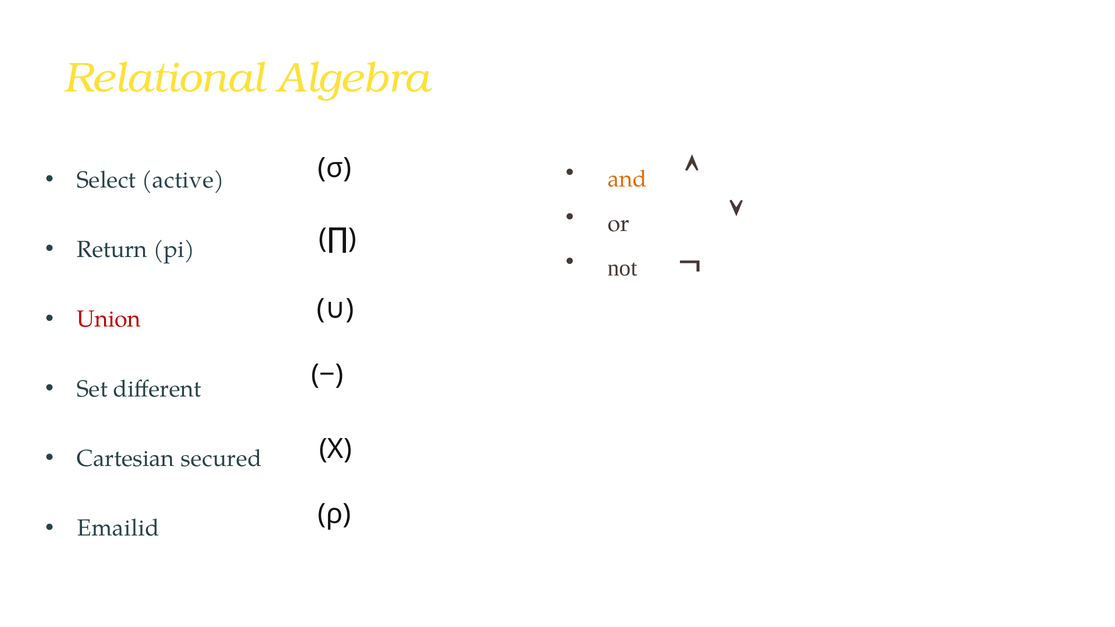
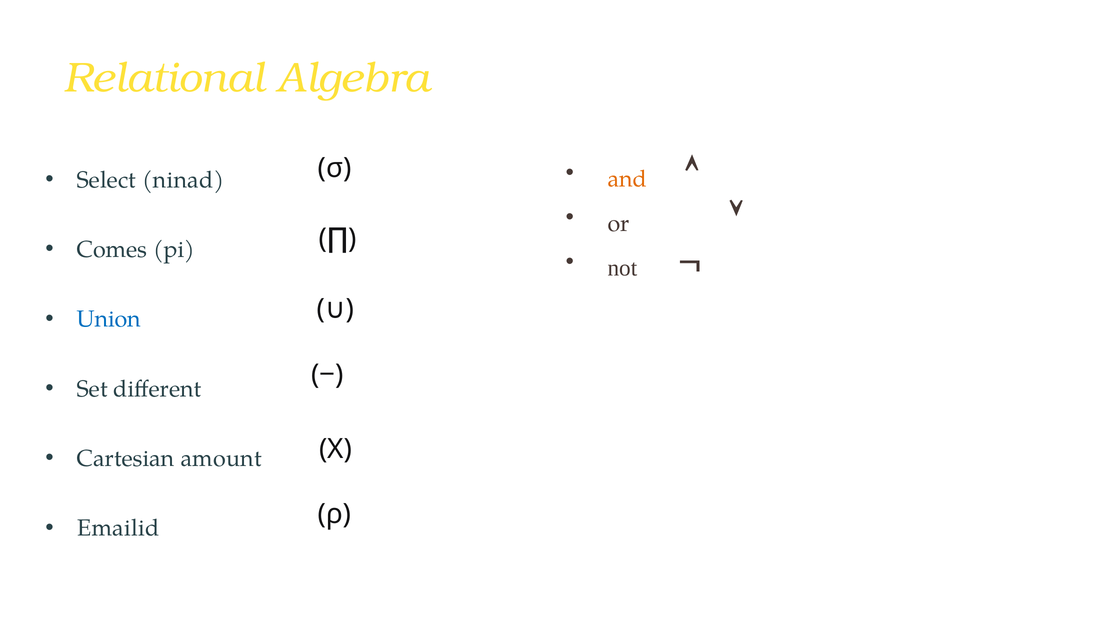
active: active -> ninad
Return: Return -> Comes
Union colour: red -> blue
secured: secured -> amount
